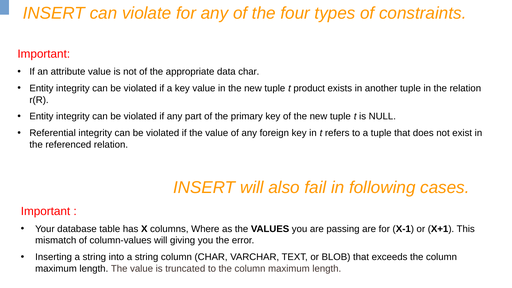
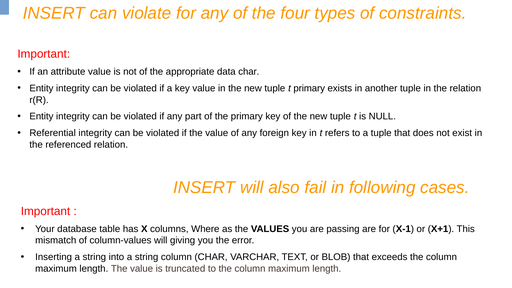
t product: product -> primary
